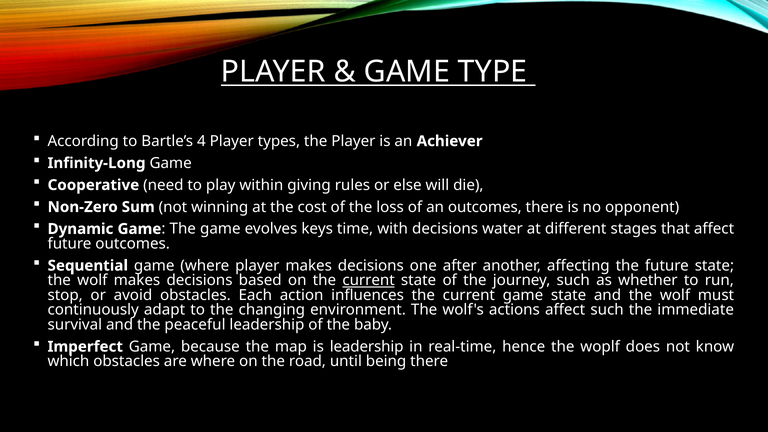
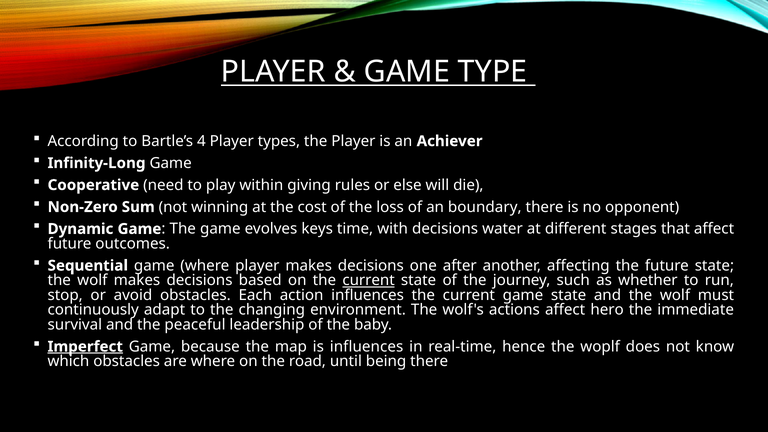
an outcomes: outcomes -> boundary
affect such: such -> hero
Imperfect underline: none -> present
is leadership: leadership -> influences
